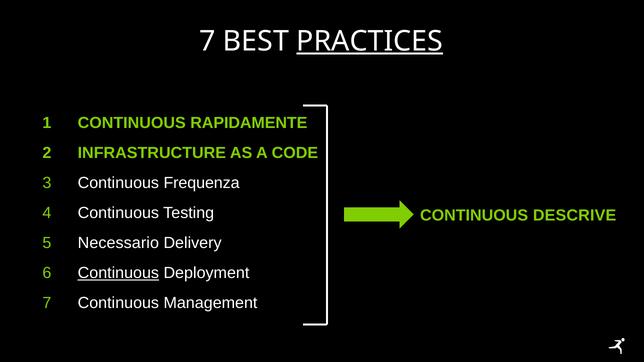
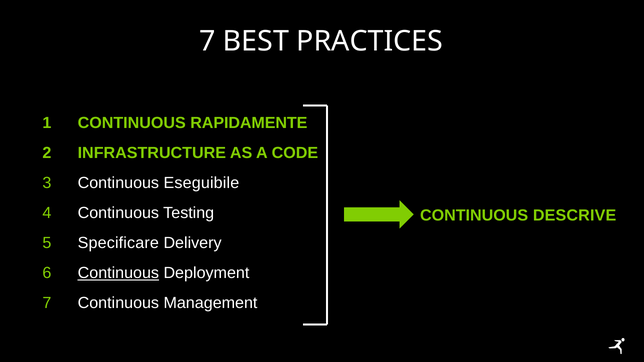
PRACTICES underline: present -> none
Frequenza: Frequenza -> Eseguibile
Necessario: Necessario -> Specificare
